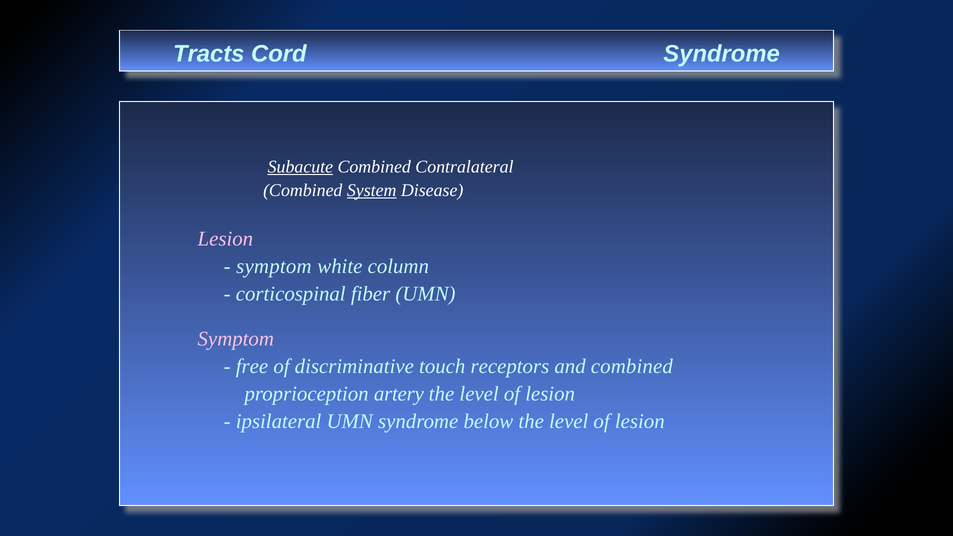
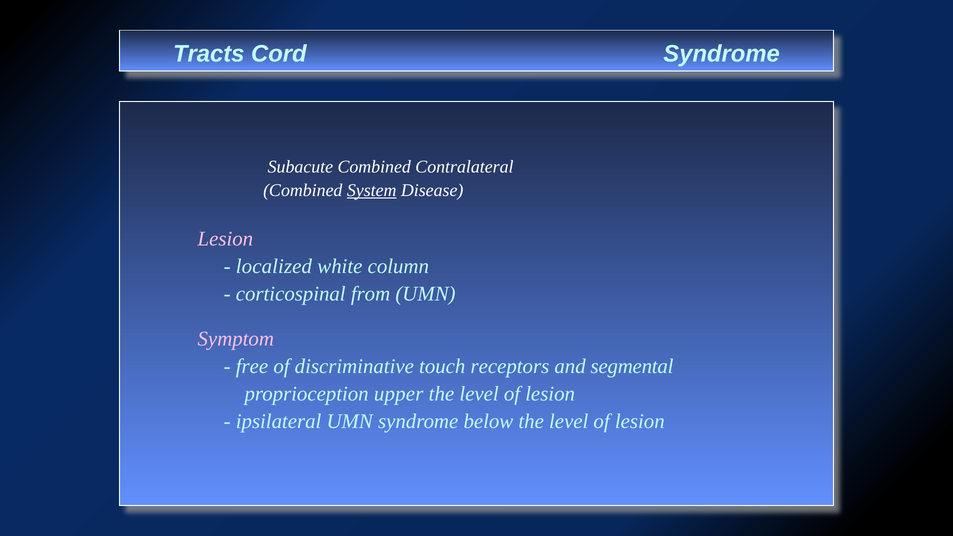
Subacute underline: present -> none
symptom at (274, 266): symptom -> localized
fiber: fiber -> from
and combined: combined -> segmental
artery: artery -> upper
